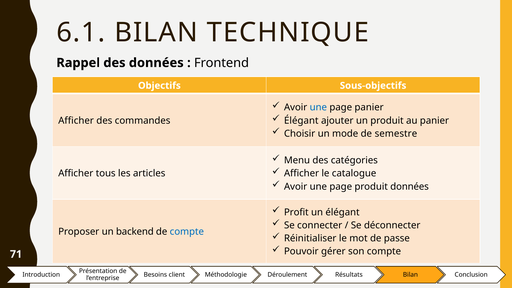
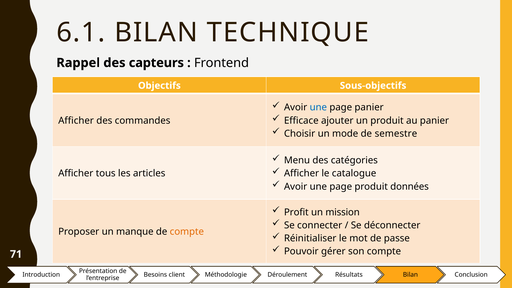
des données: données -> capteurs
Élégant at (301, 121): Élégant -> Efficace
un élégant: élégant -> mission
backend: backend -> manque
compte at (187, 232) colour: blue -> orange
